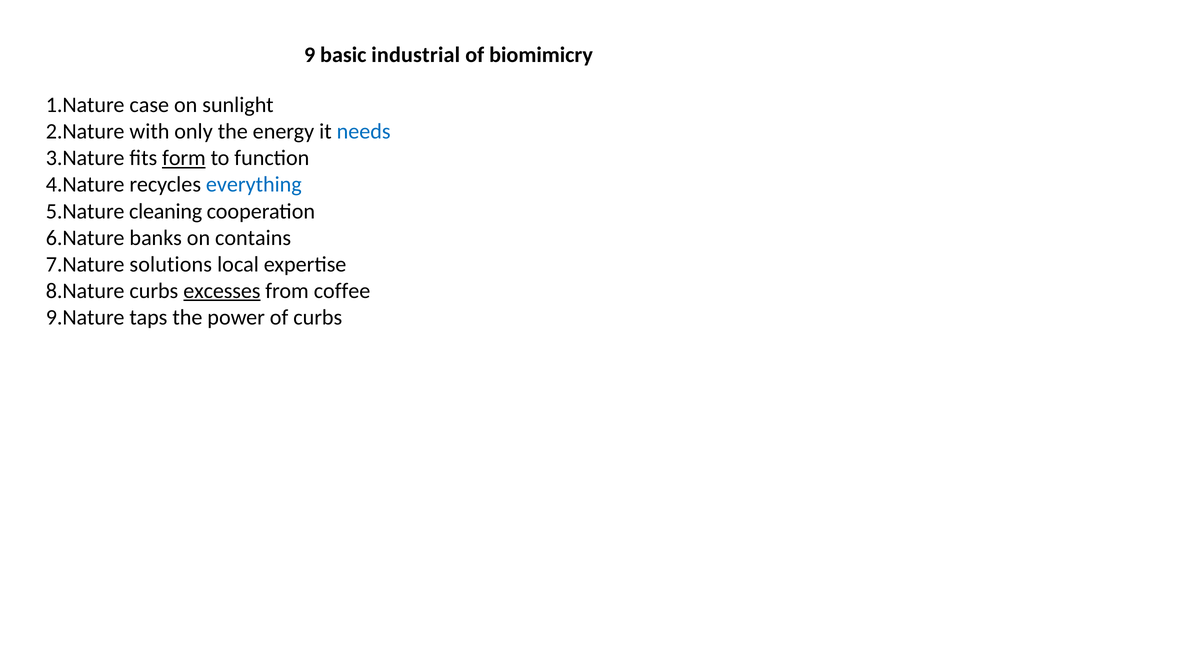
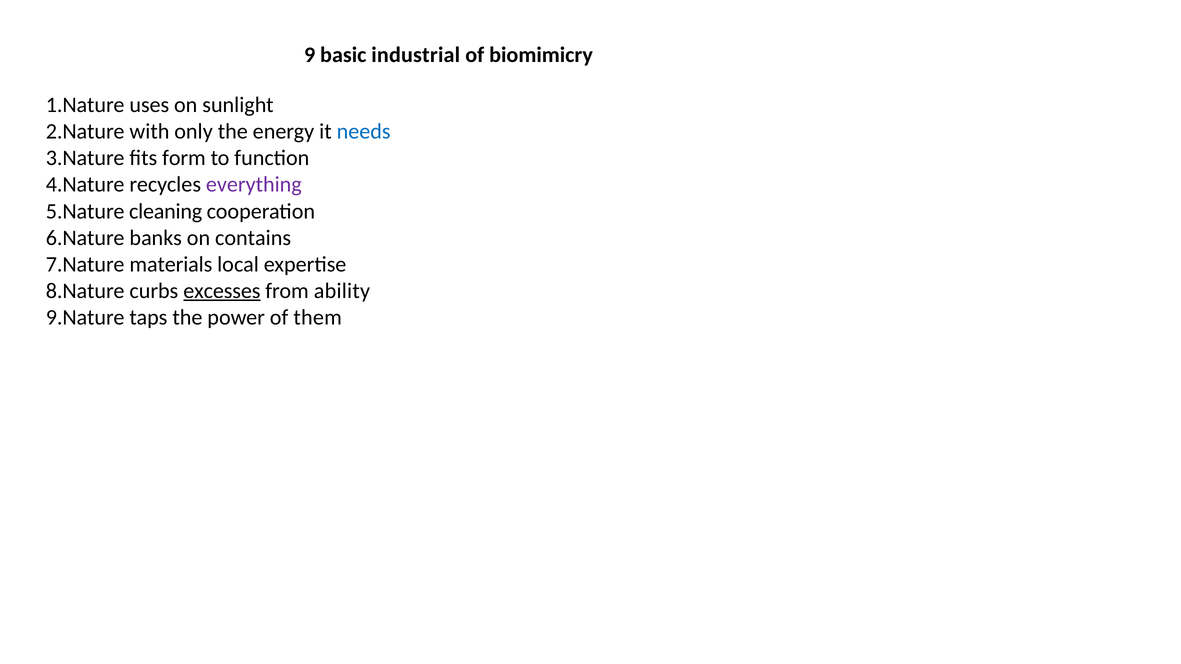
case: case -> uses
form underline: present -> none
everything colour: blue -> purple
solutions: solutions -> materials
coffee: coffee -> ability
of curbs: curbs -> them
